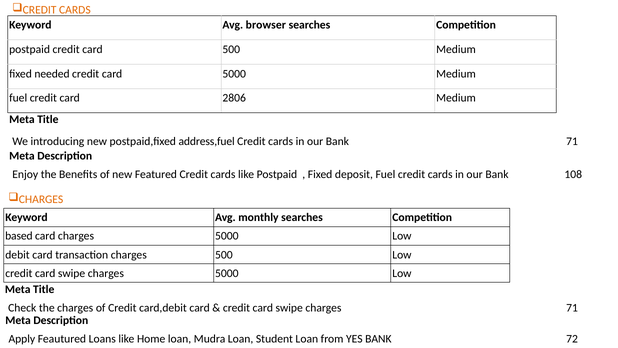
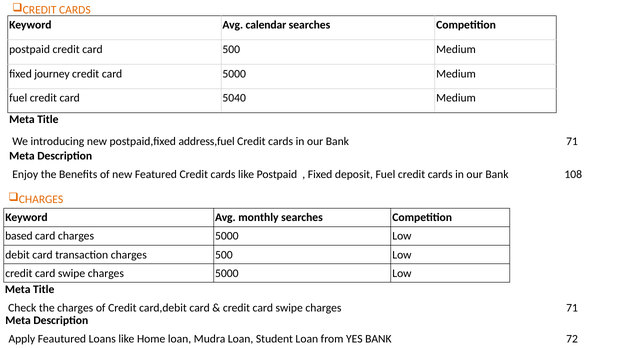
browser: browser -> calendar
needed: needed -> journey
2806: 2806 -> 5040
